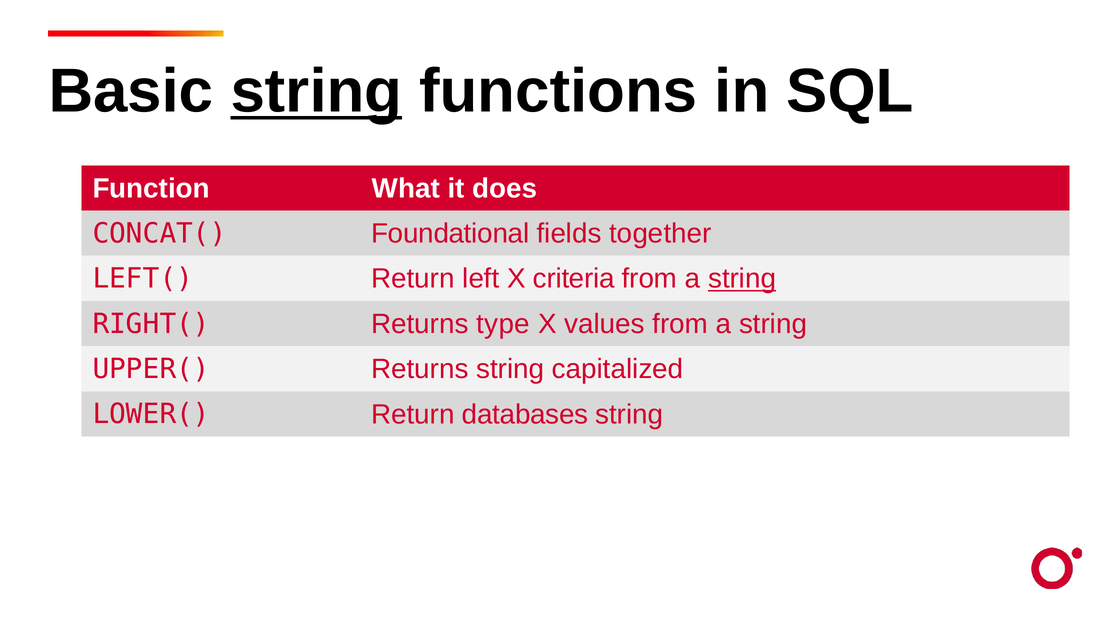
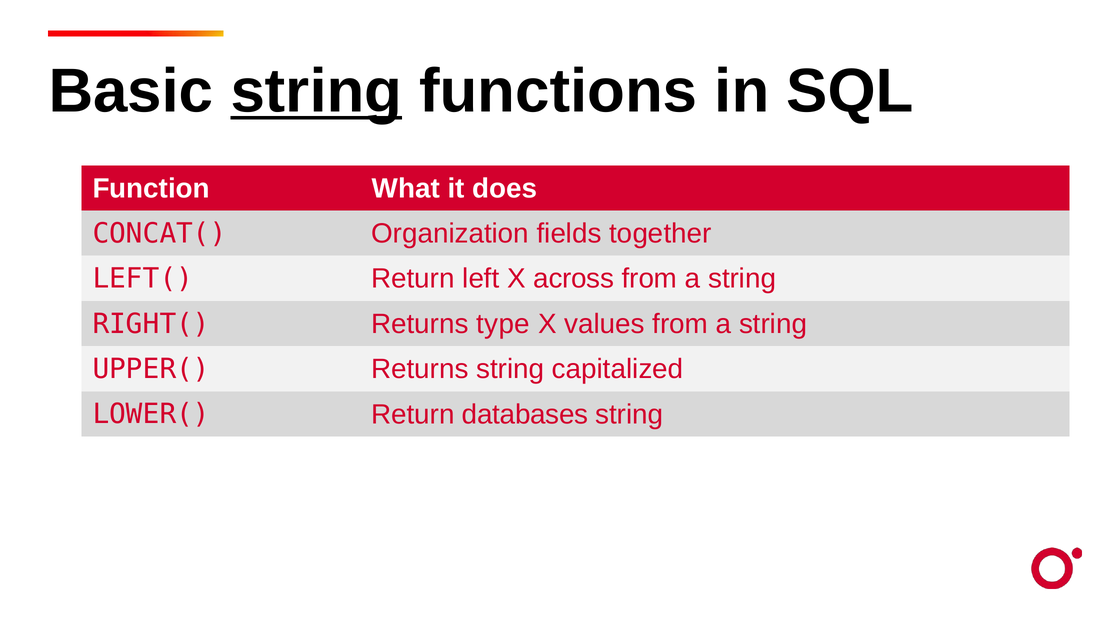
Foundational: Foundational -> Organization
criteria: criteria -> across
string at (742, 279) underline: present -> none
